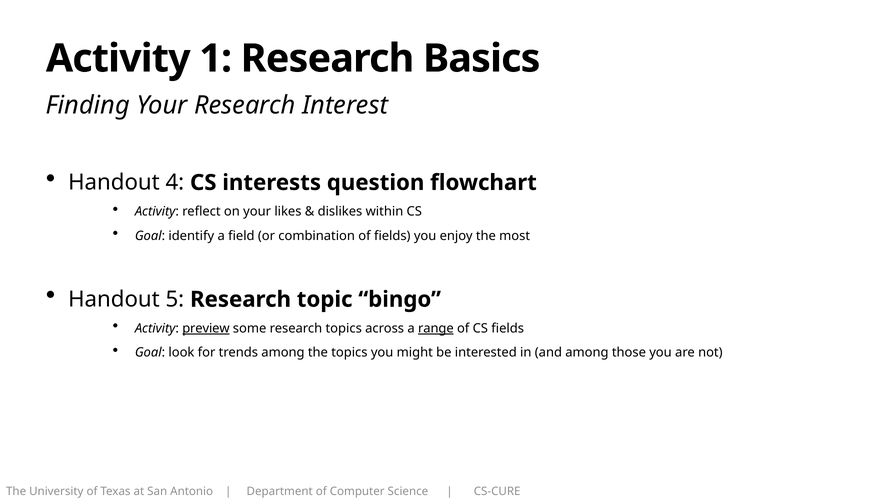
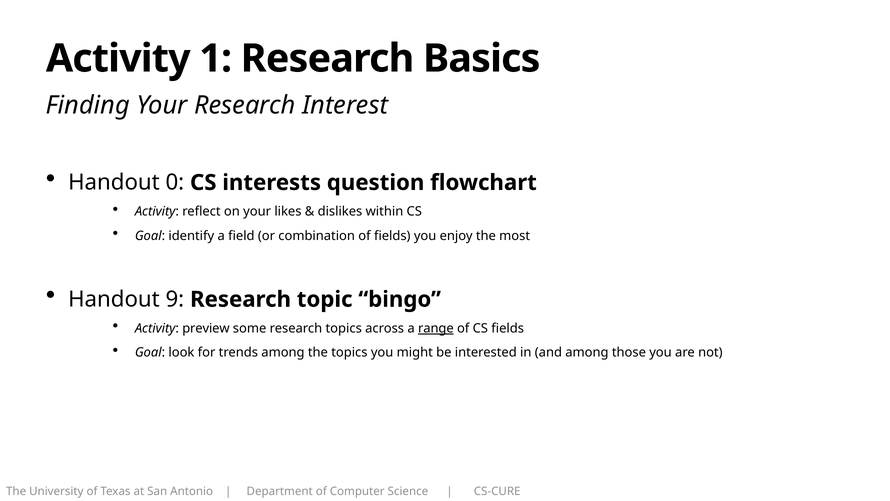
4: 4 -> 0
5: 5 -> 9
preview underline: present -> none
